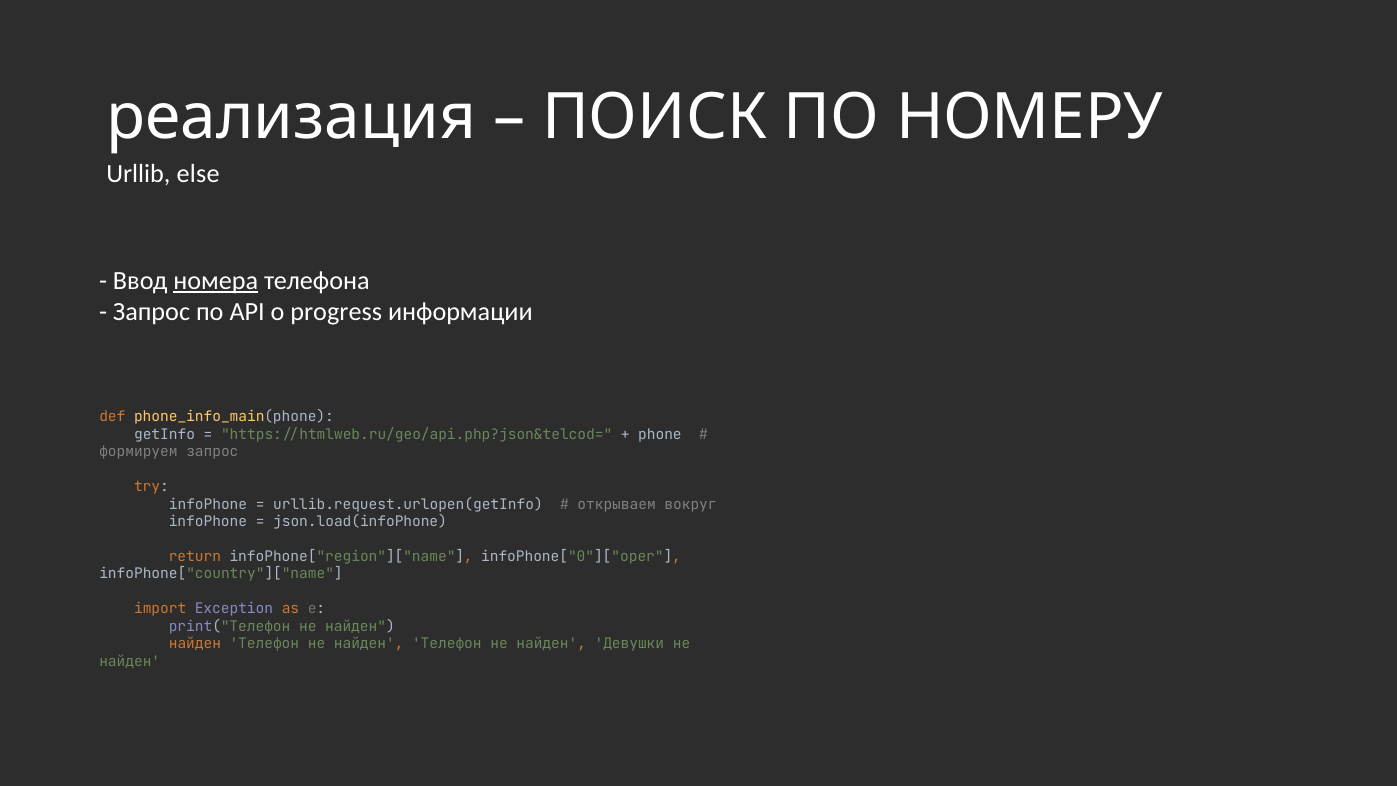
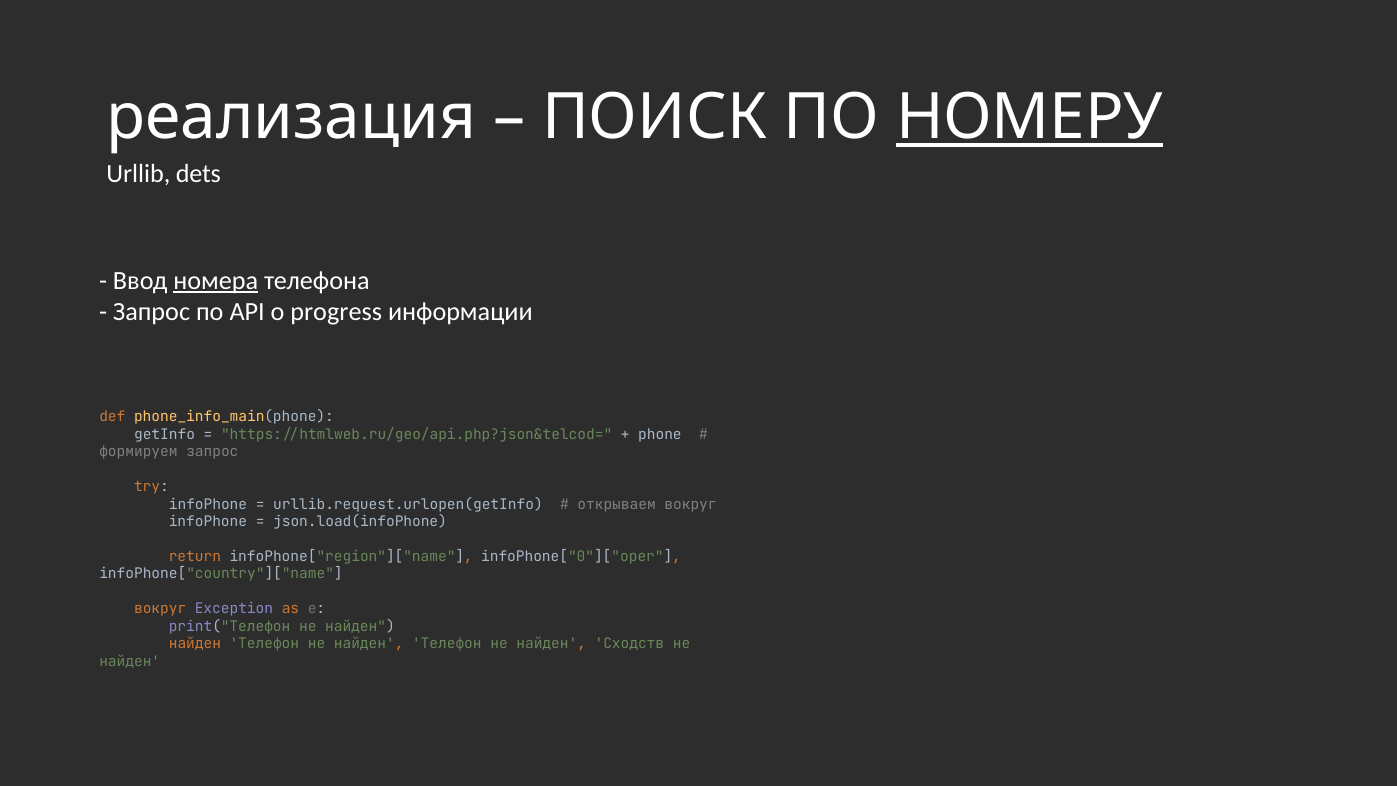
НОМЕРУ underline: none -> present
else: else -> dets
import at (160, 609): import -> вокруг
Девушки: Девушки -> Сходств
